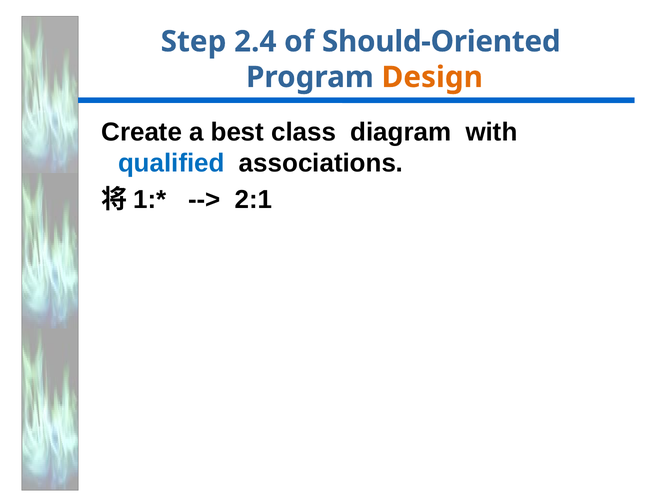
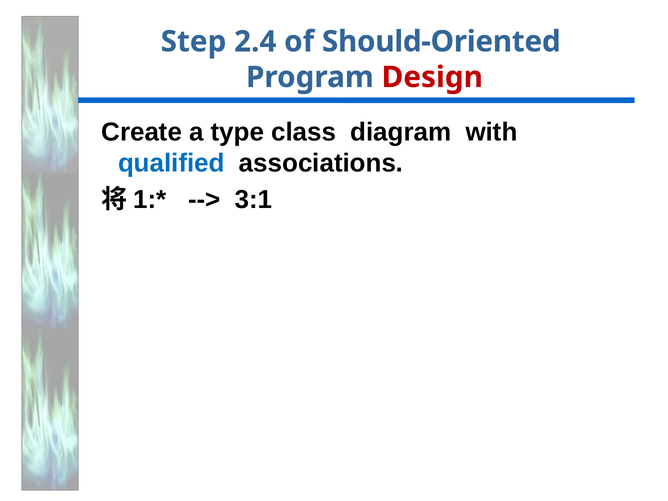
Design colour: orange -> red
best: best -> type
2:1: 2:1 -> 3:1
